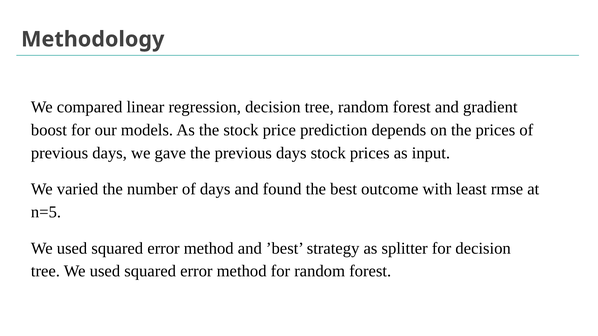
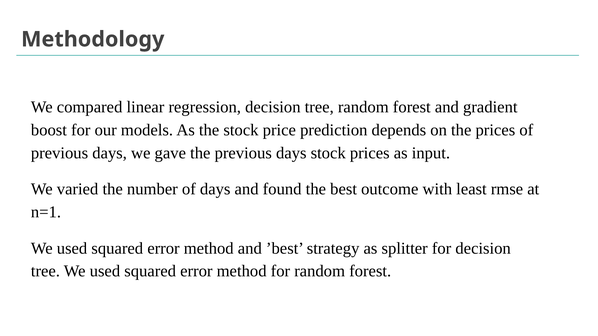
n=5: n=5 -> n=1
